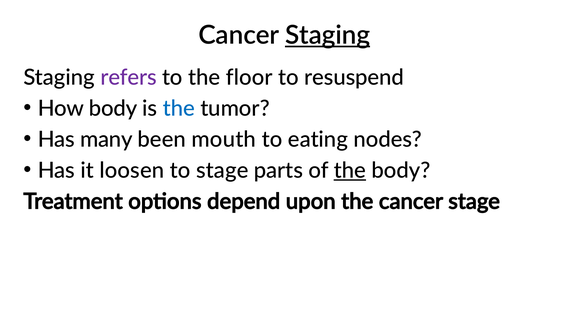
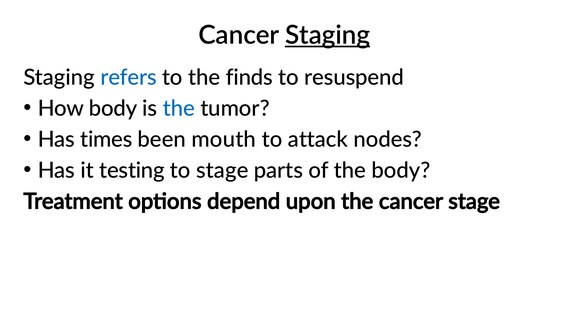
refers colour: purple -> blue
floor: floor -> finds
many: many -> times
eating: eating -> attack
loosen: loosen -> testing
the at (350, 171) underline: present -> none
